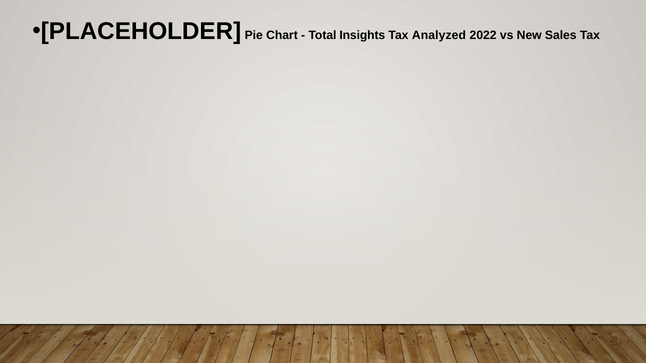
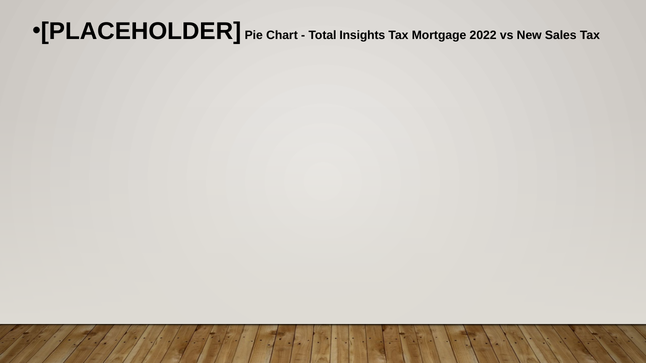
Analyzed: Analyzed -> Mortgage
